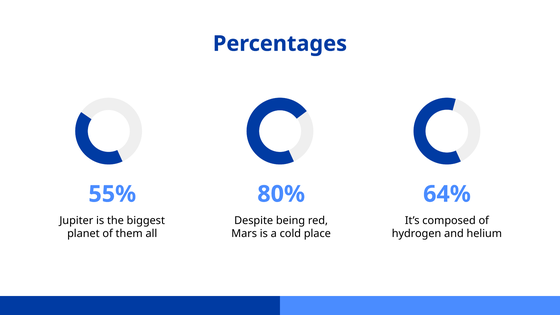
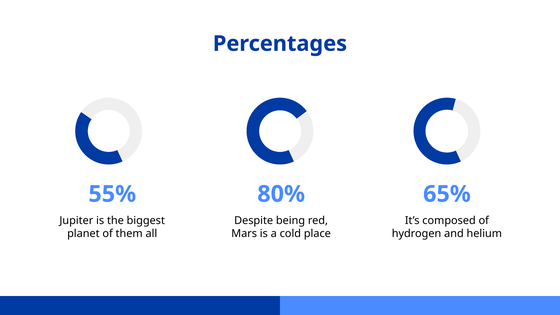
64%: 64% -> 65%
